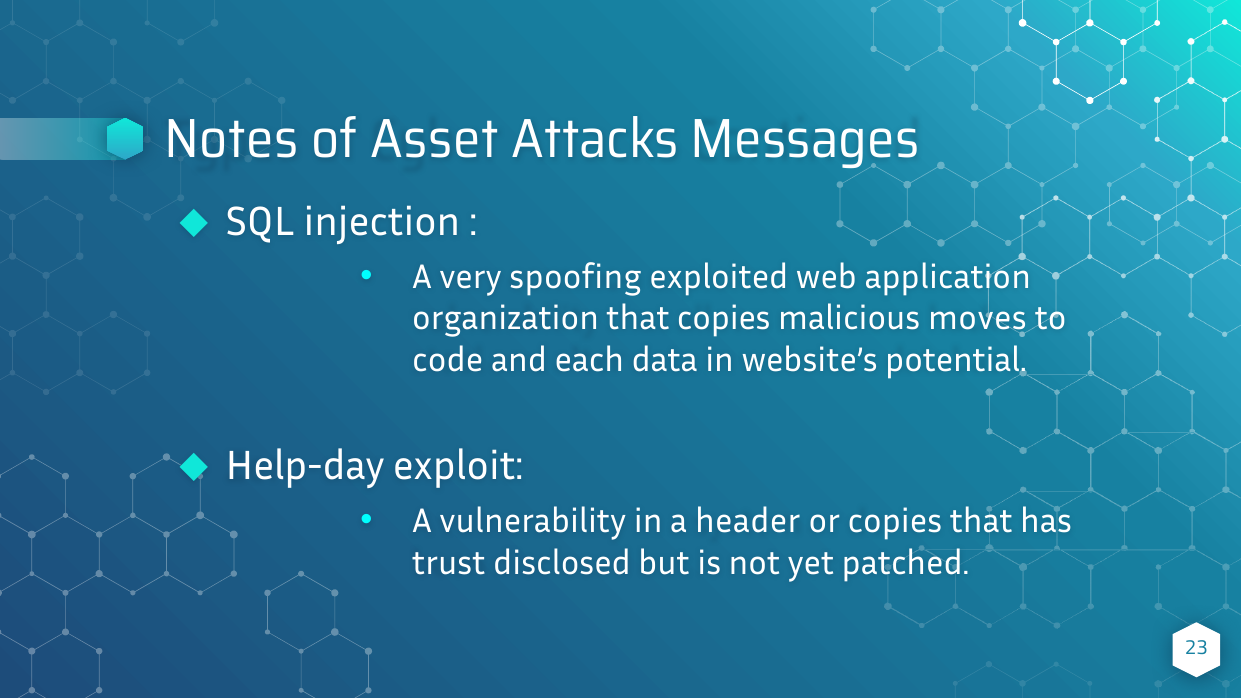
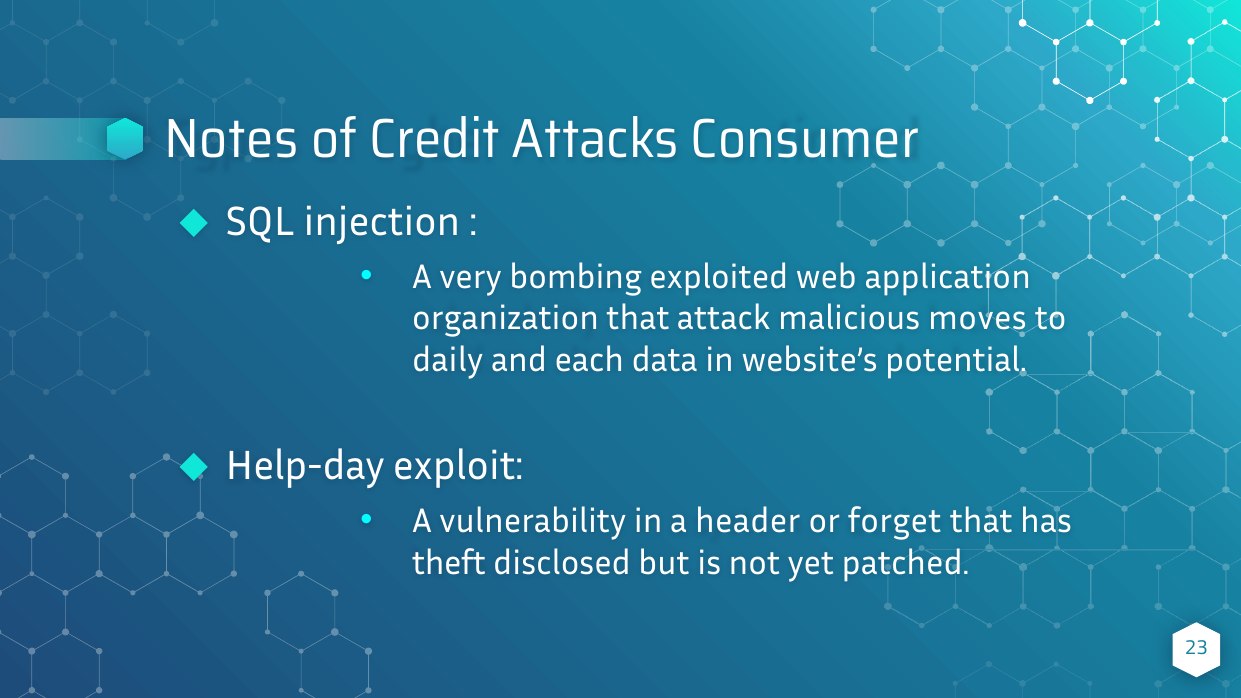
Asset: Asset -> Credit
Messages: Messages -> Consumer
spoofing: spoofing -> bombing
that copies: copies -> attack
code: code -> daily
or copies: copies -> forget
trust: trust -> theft
